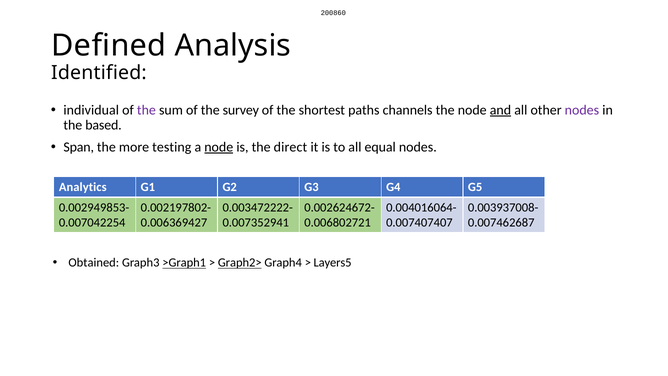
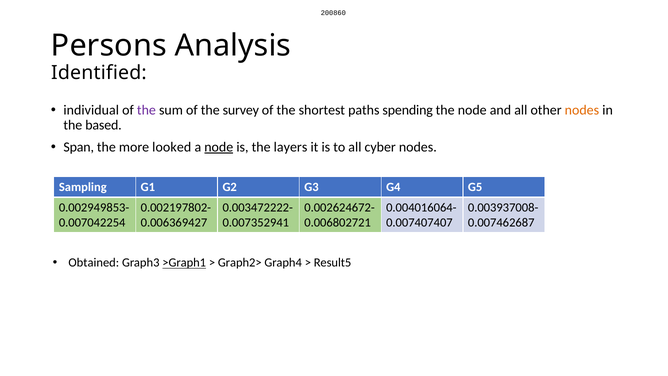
Defined: Defined -> Persons
channels: channels -> spending
and underline: present -> none
nodes at (582, 110) colour: purple -> orange
testing: testing -> looked
direct: direct -> layers
equal: equal -> cyber
Analytics: Analytics -> Sampling
Graph2> underline: present -> none
Layers5: Layers5 -> Result5
